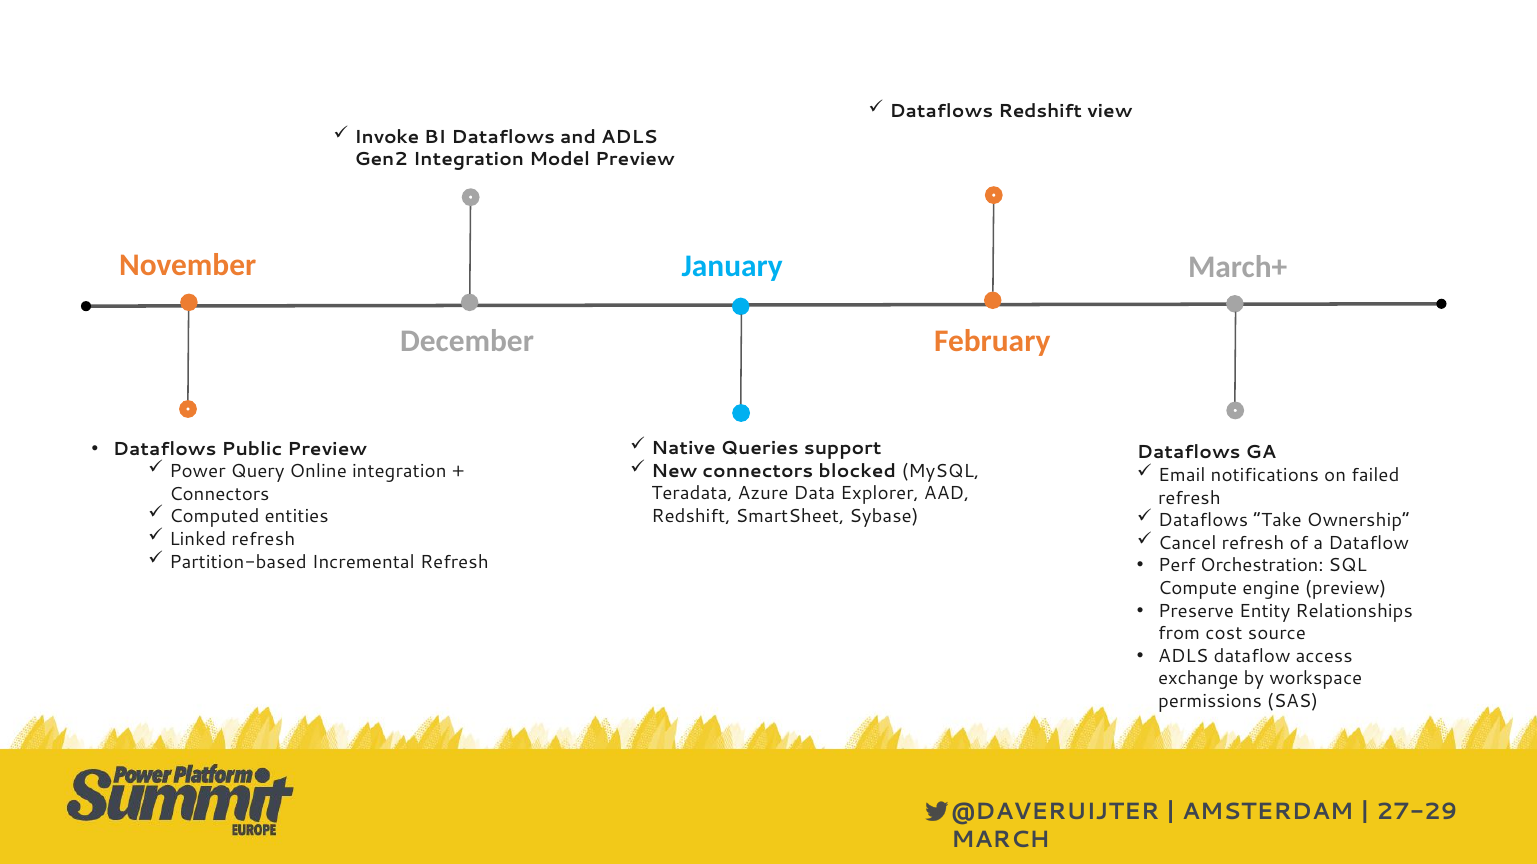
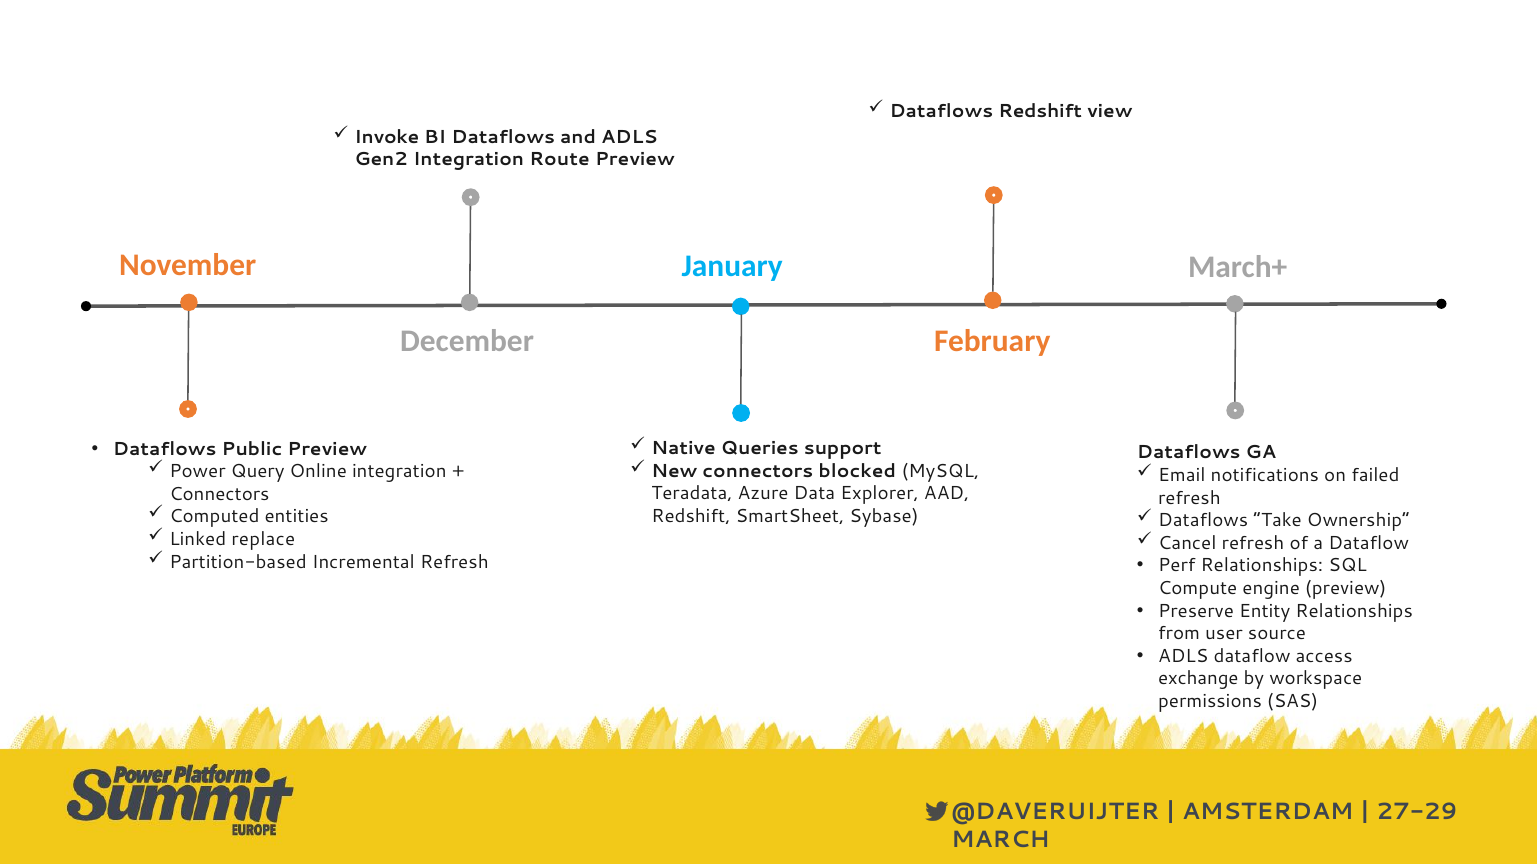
Model: Model -> Route
Linked refresh: refresh -> replace
Perf Orchestration: Orchestration -> Relationships
cost: cost -> user
